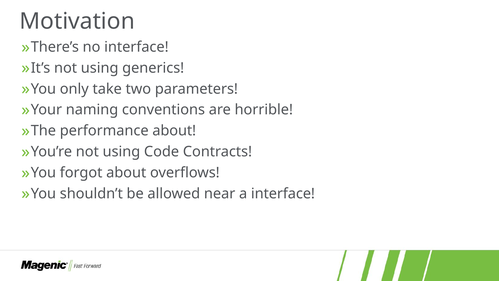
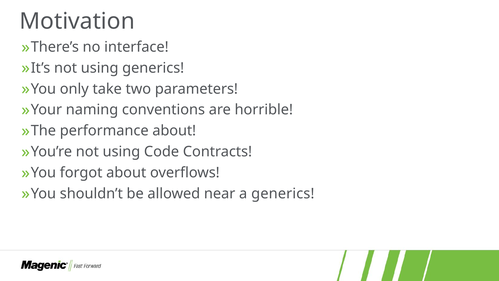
a interface: interface -> generics
